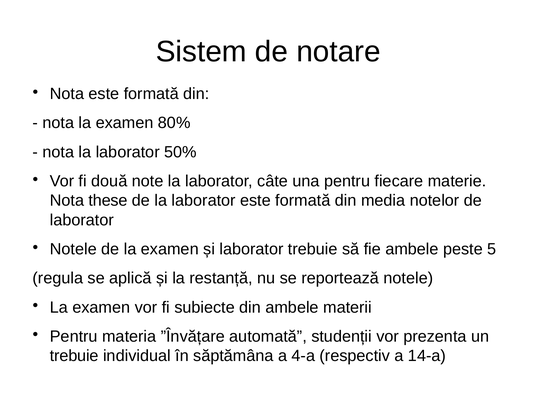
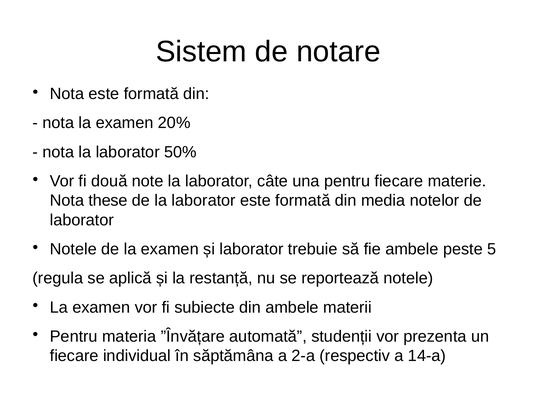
80%: 80% -> 20%
trebuie at (74, 356): trebuie -> fiecare
4-a: 4-a -> 2-a
